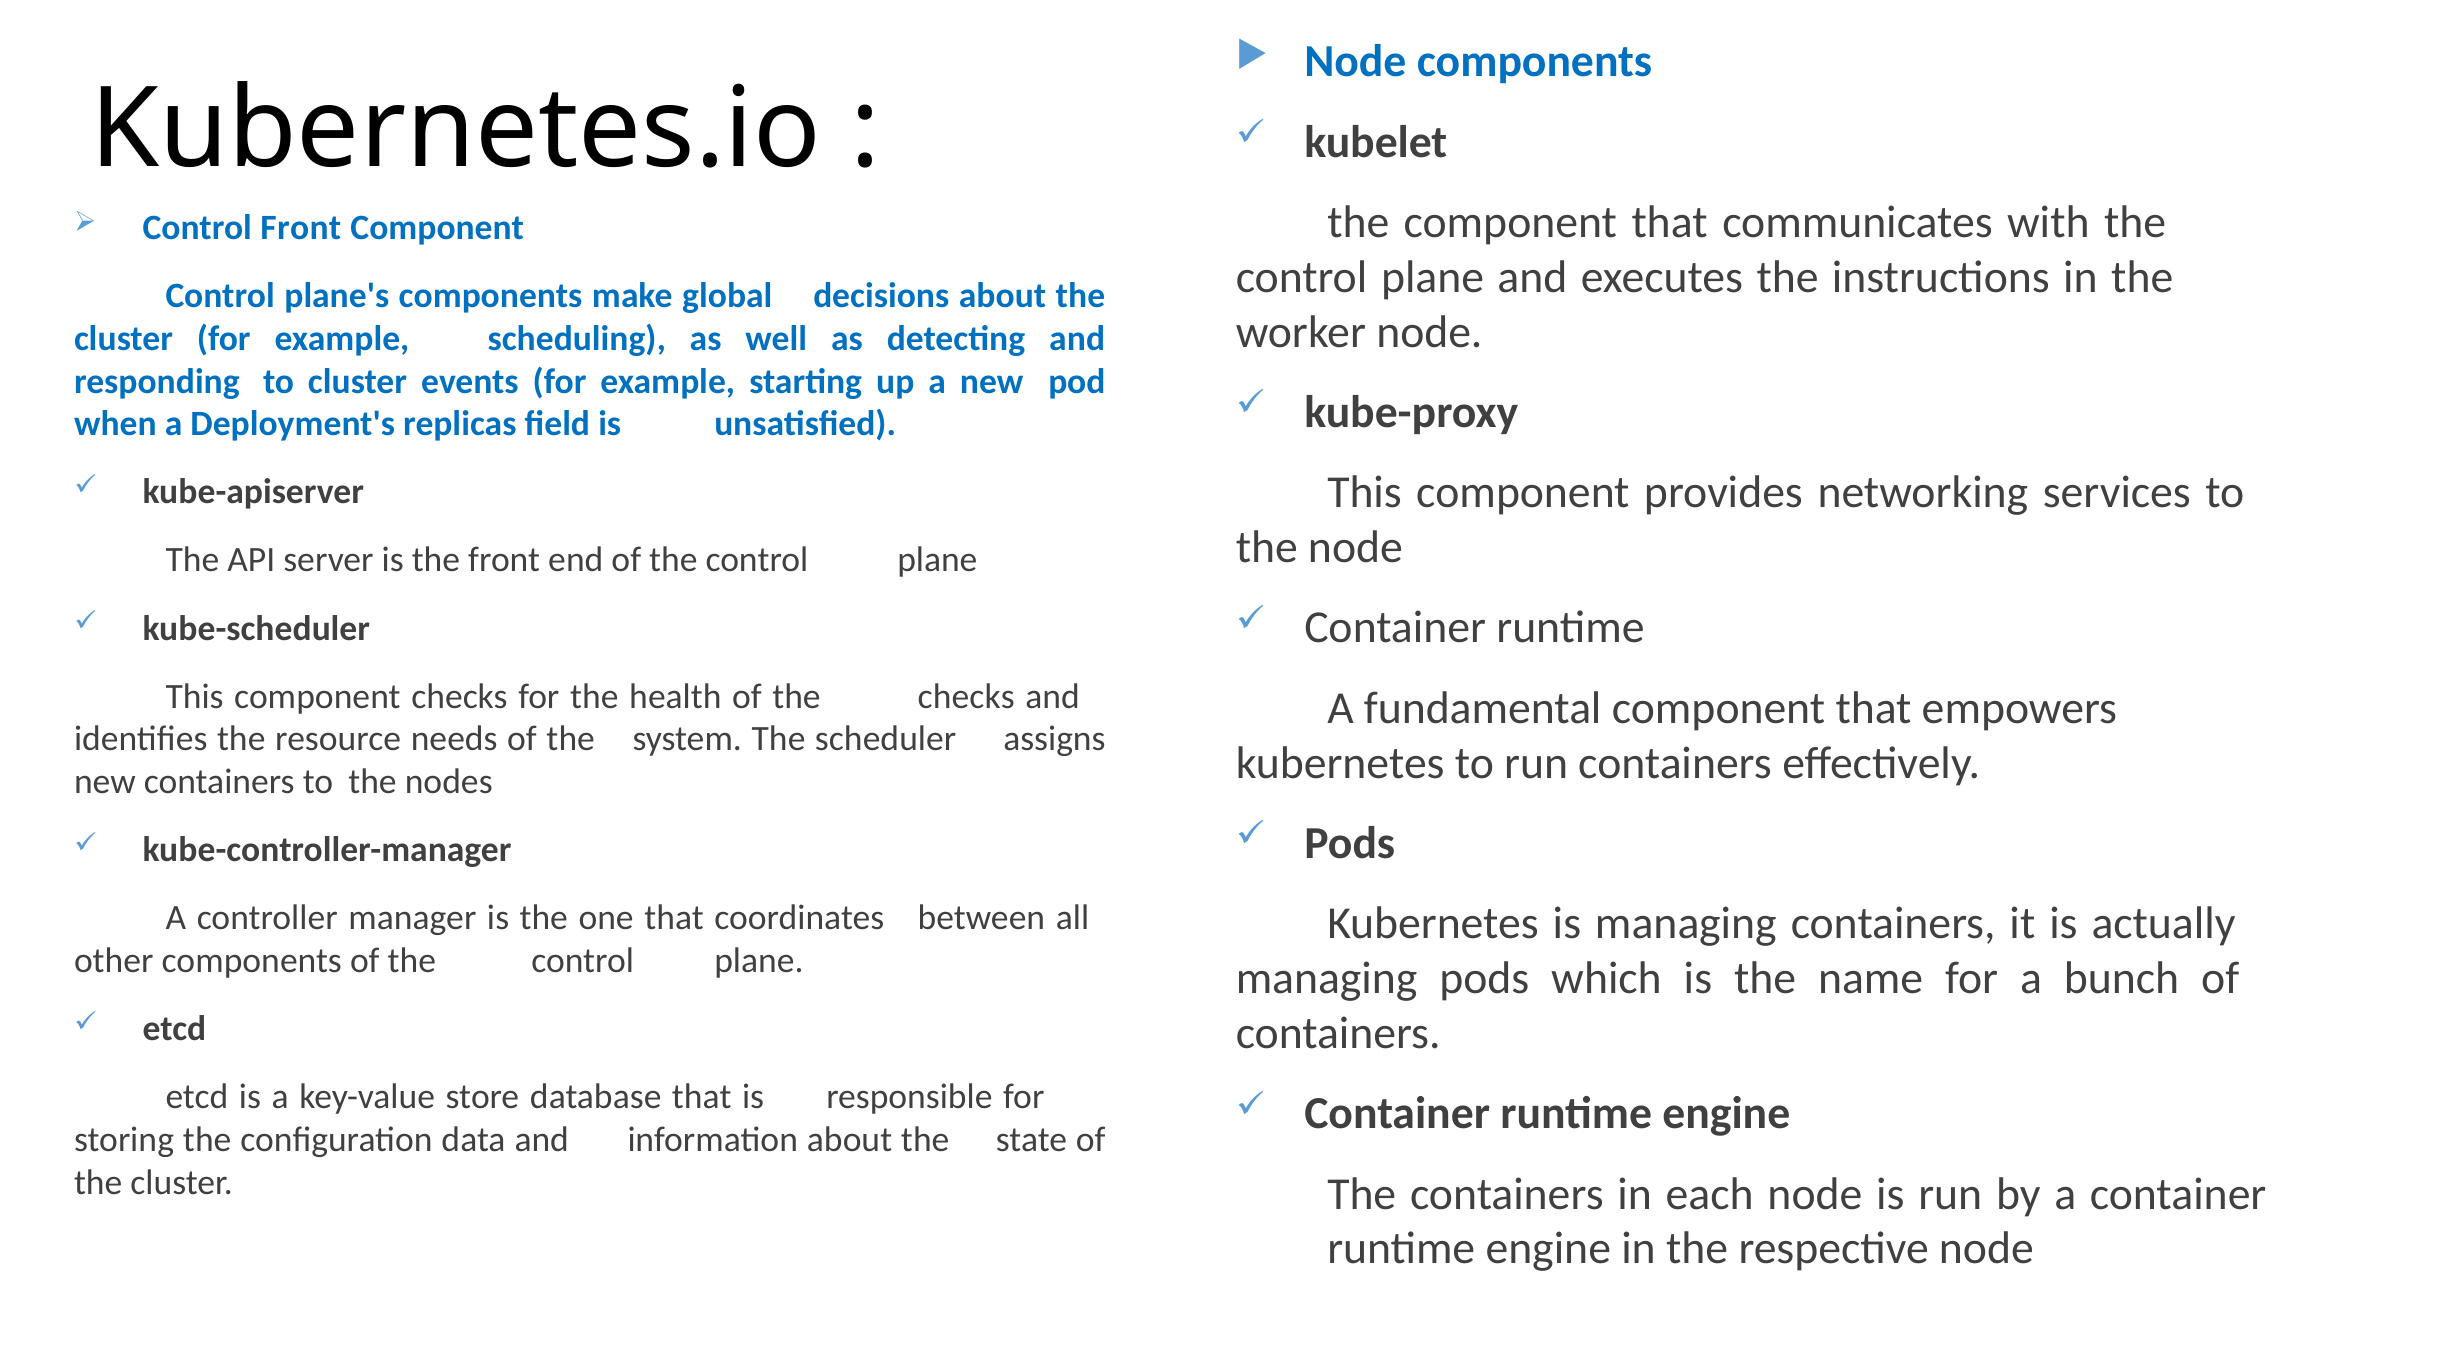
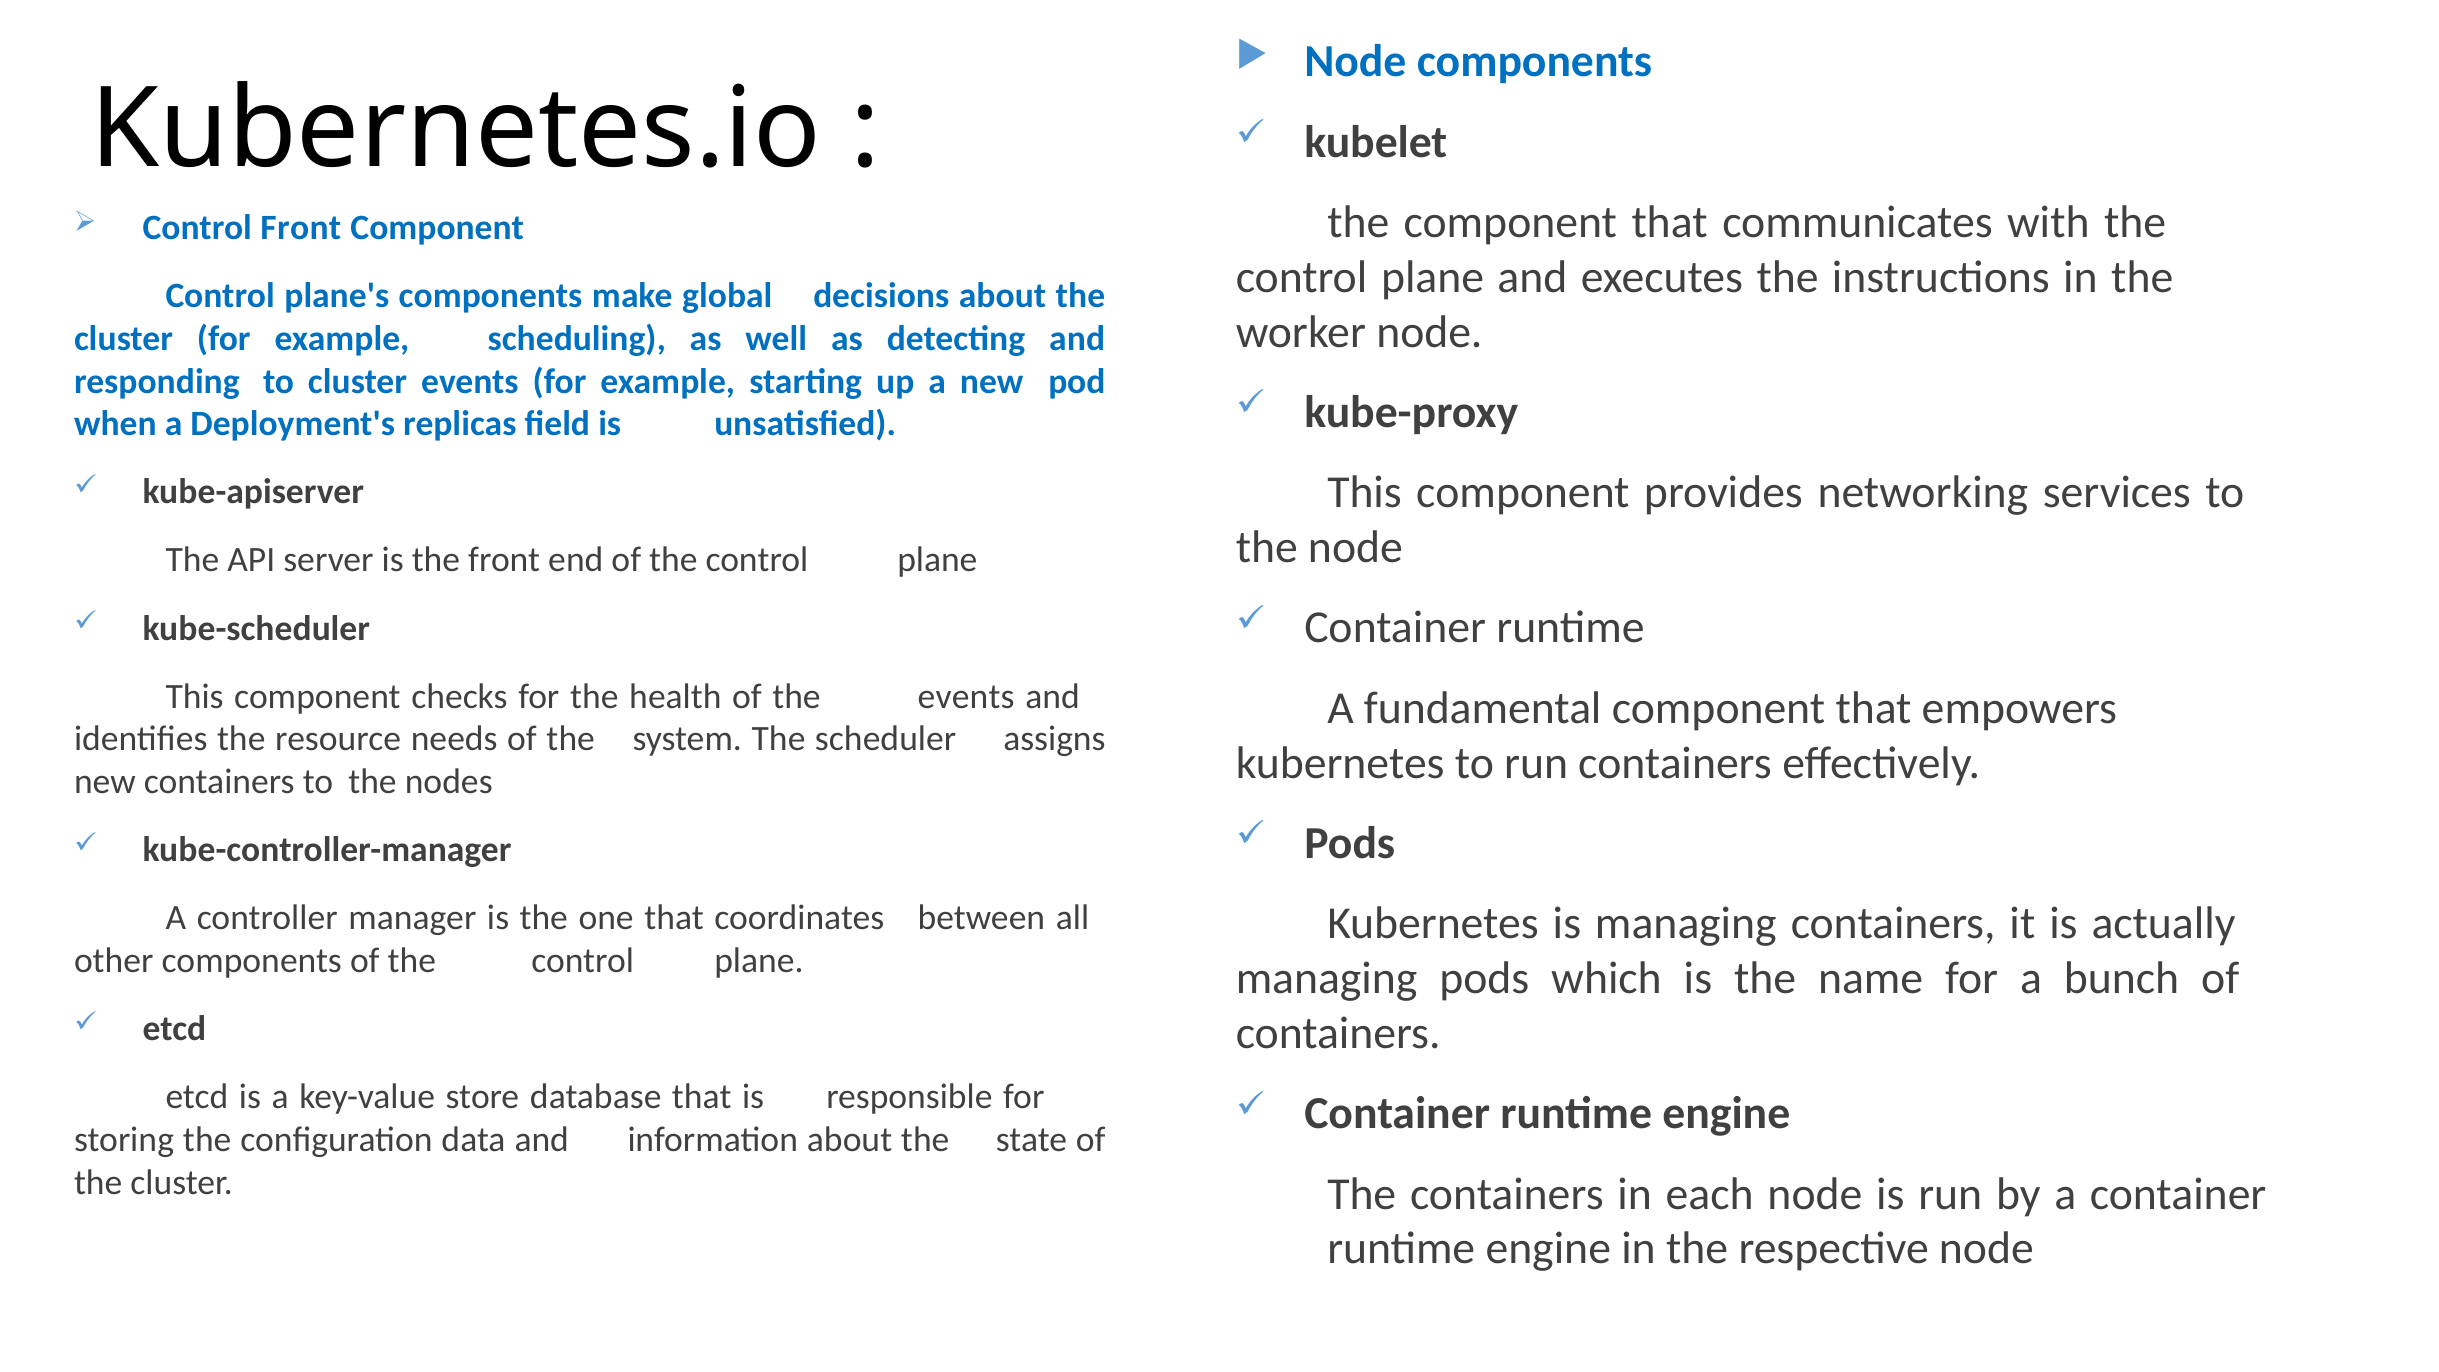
the checks: checks -> events
